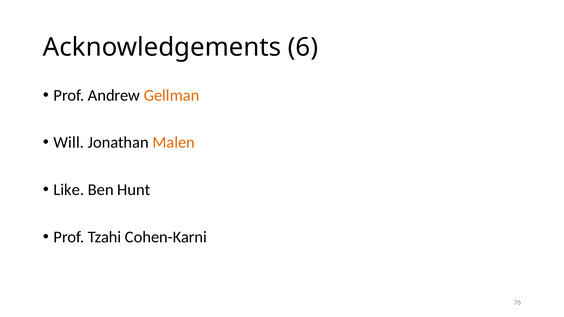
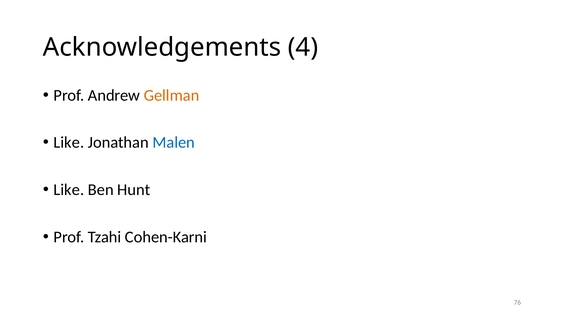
6: 6 -> 4
Will at (69, 143): Will -> Like
Malen colour: orange -> blue
